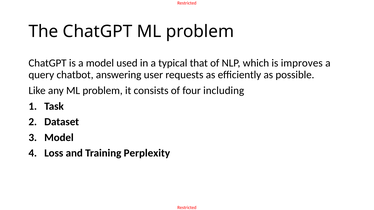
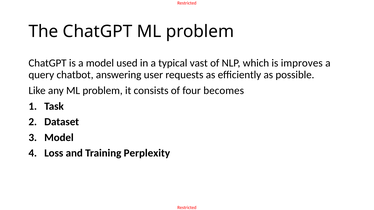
that: that -> vast
including: including -> becomes
